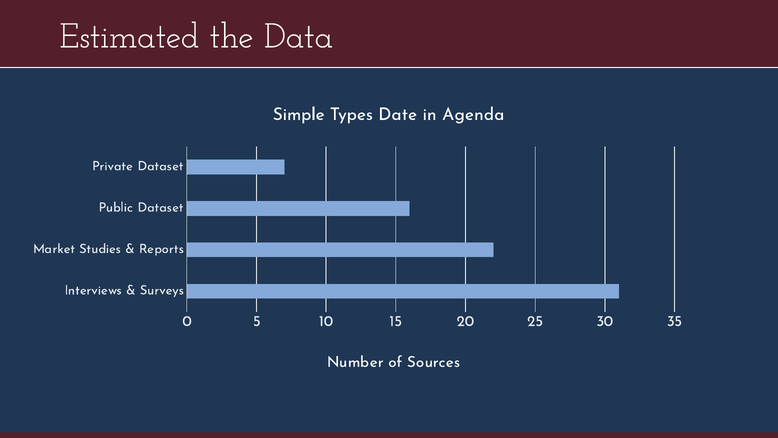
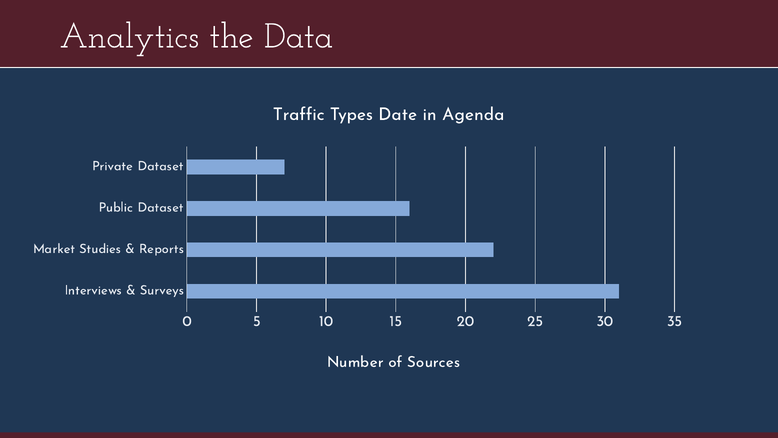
Estimated: Estimated -> Analytics
Simple: Simple -> Traffic
